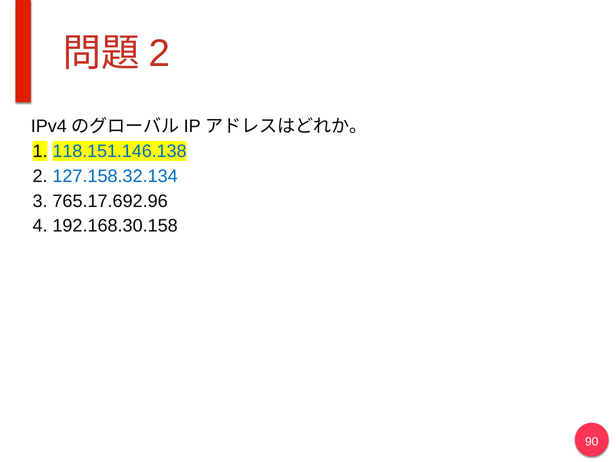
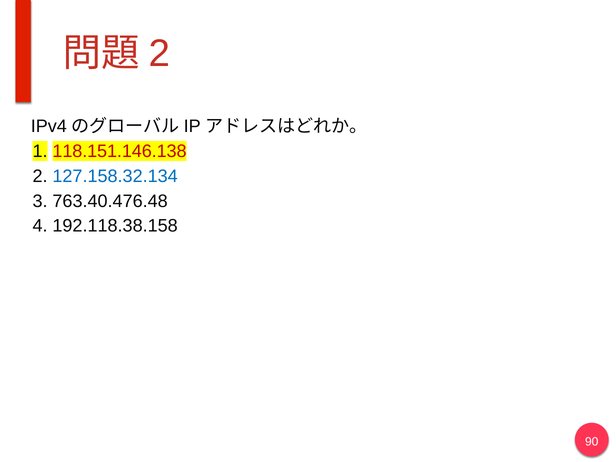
118.151.146.138 colour: blue -> red
765.17.692.96: 765.17.692.96 -> 763.40.476.48
192.168.30.158: 192.168.30.158 -> 192.118.38.158
